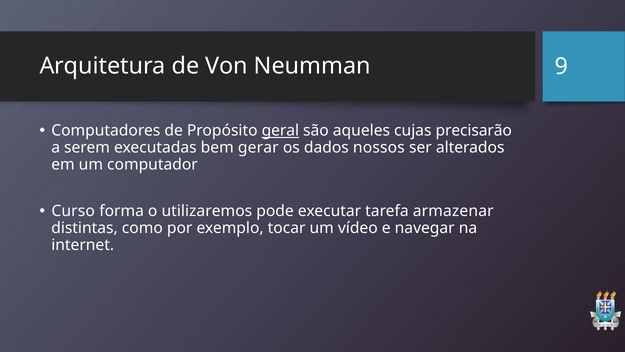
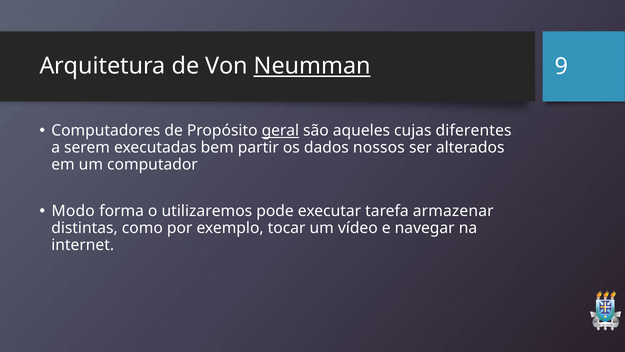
Neumman underline: none -> present
precisarão: precisarão -> diferentes
gerar: gerar -> partir
Curso: Curso -> Modo
